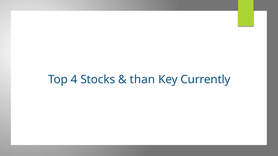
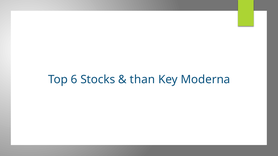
4: 4 -> 6
Currently: Currently -> Moderna
